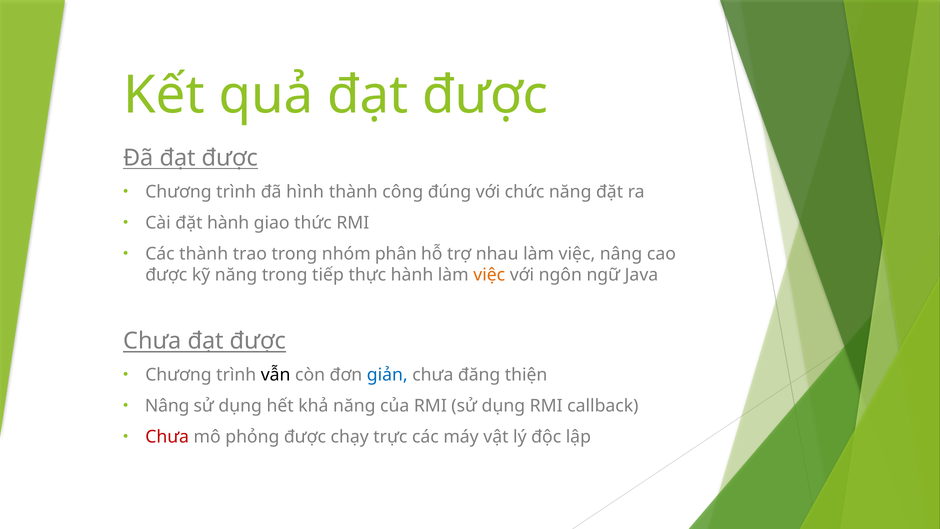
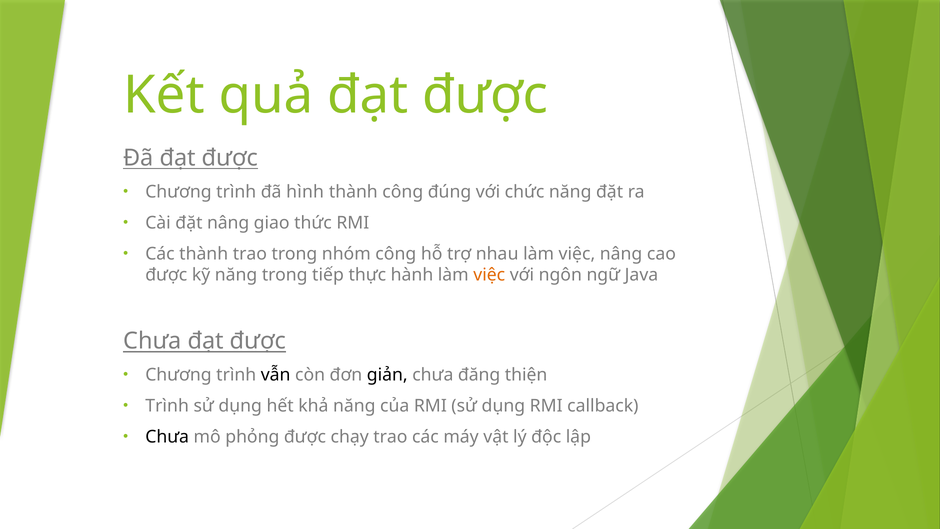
đặt hành: hành -> nâng
nhóm phân: phân -> công
giản colour: blue -> black
Nâng at (167, 406): Nâng -> Trình
Chưa at (167, 437) colour: red -> black
chạy trực: trực -> trao
